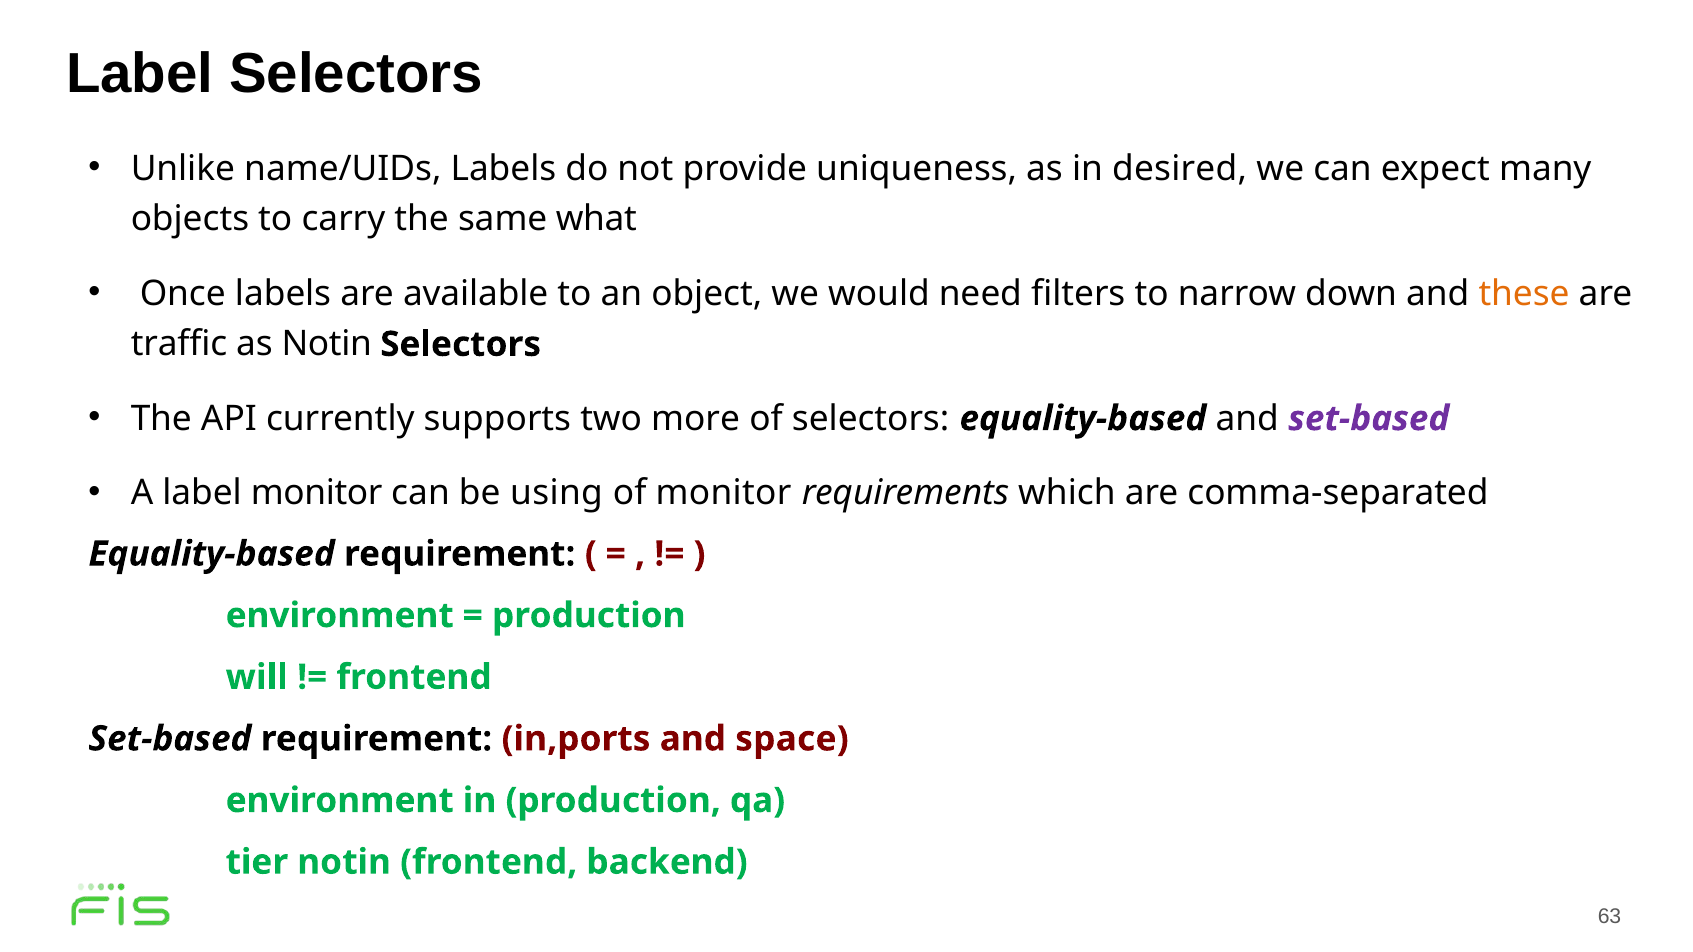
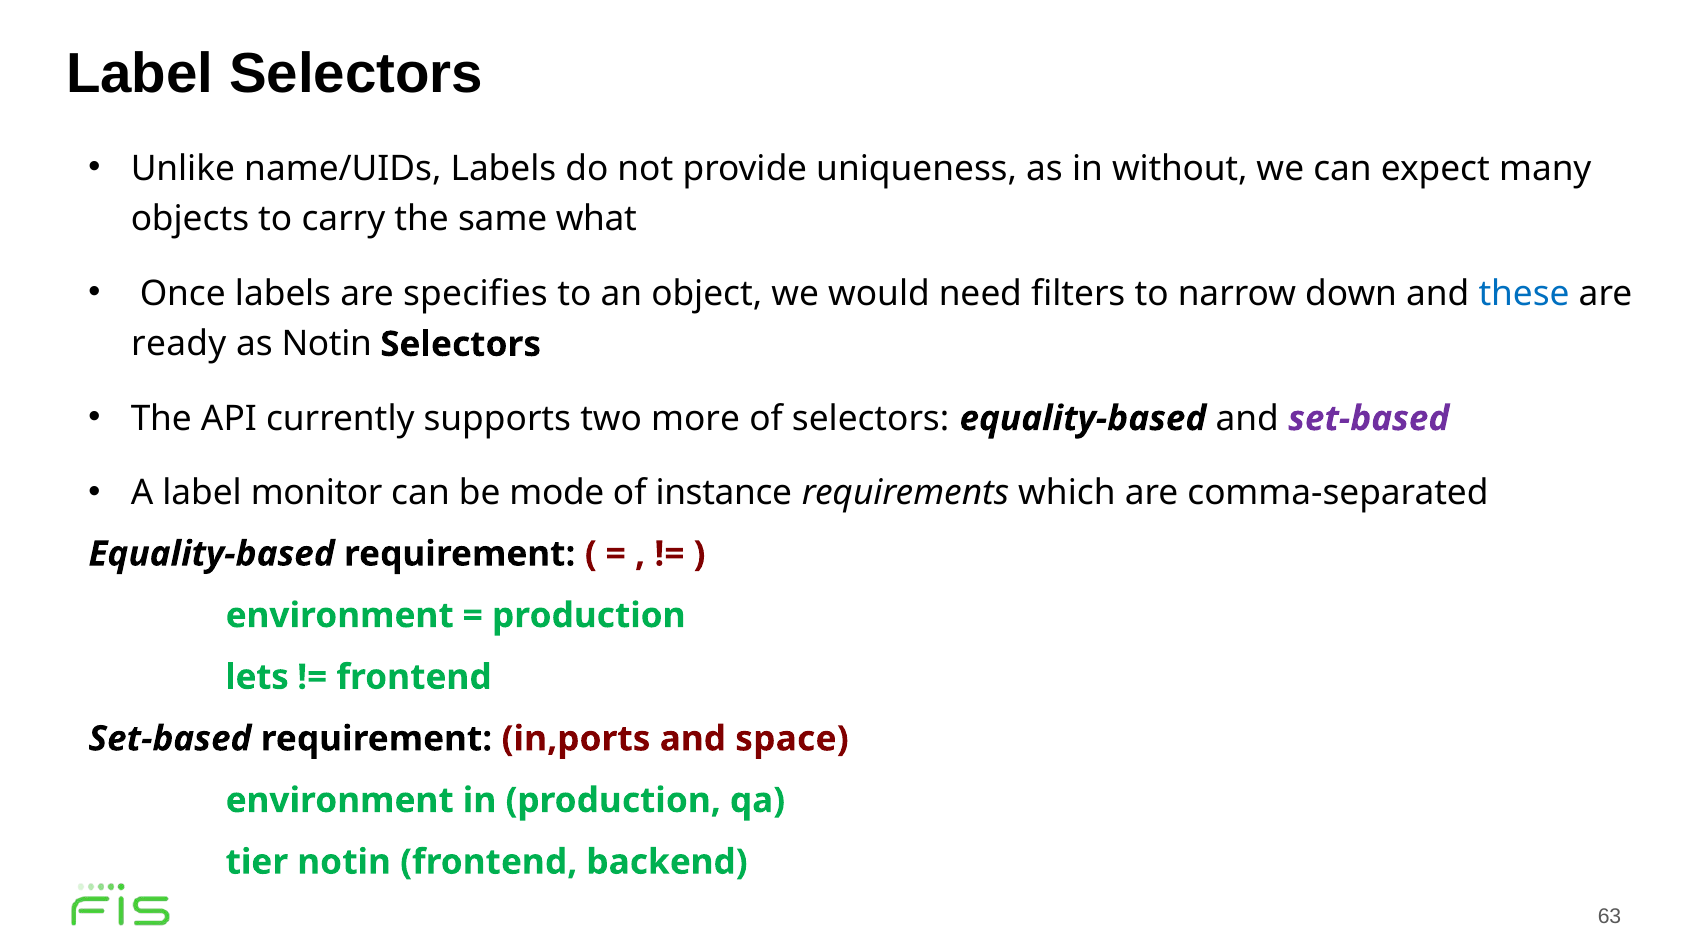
desired: desired -> without
available: available -> specifies
these colour: orange -> blue
traffic: traffic -> ready
using: using -> mode
of monitor: monitor -> instance
will: will -> lets
